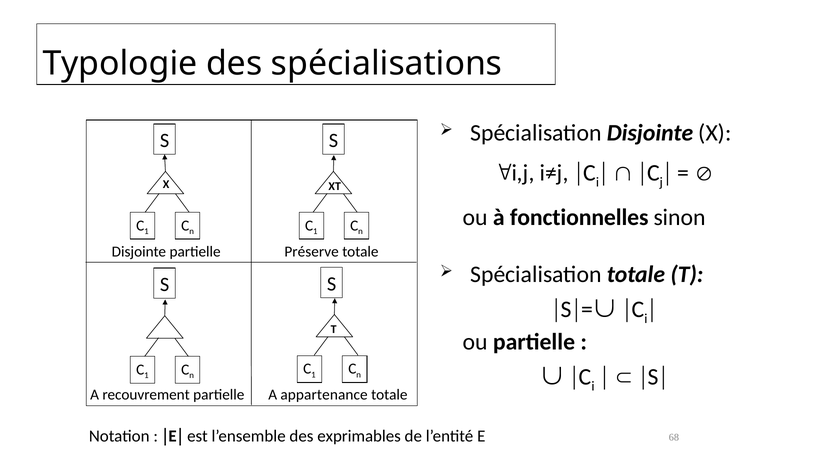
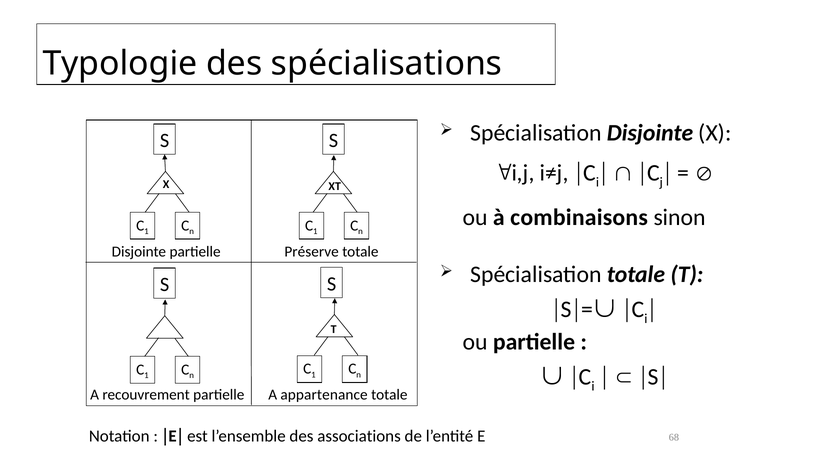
fonctionnelles: fonctionnelles -> combinaisons
exprimables: exprimables -> associations
